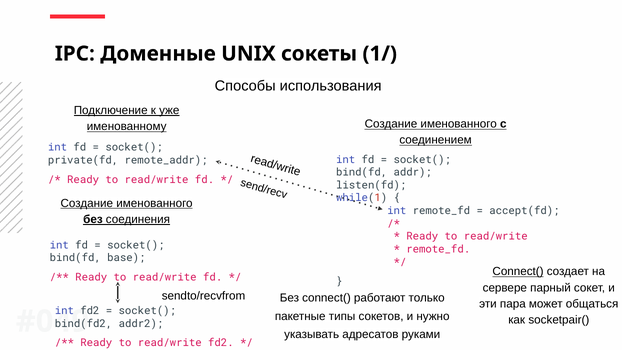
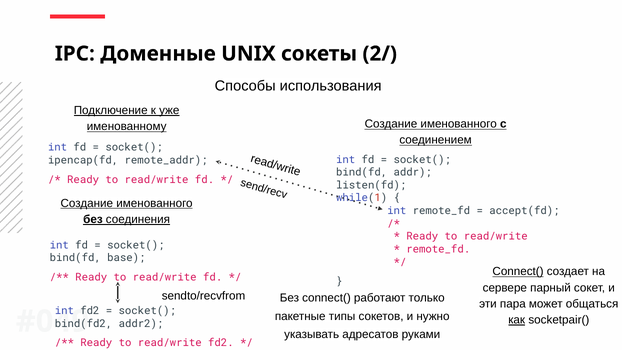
1/: 1/ -> 2/
private(fd: private(fd -> ipencap(fd
как underline: none -> present
